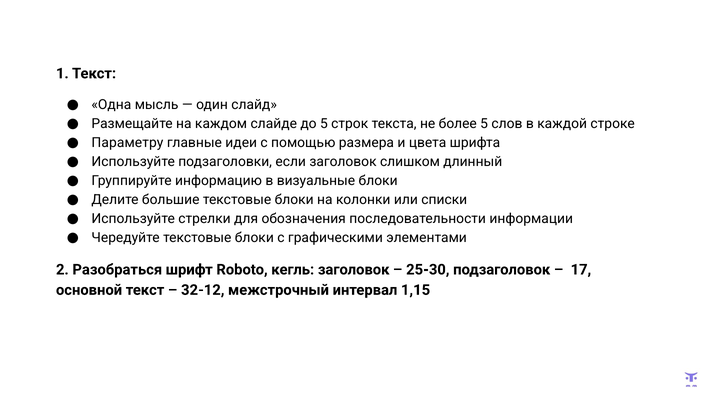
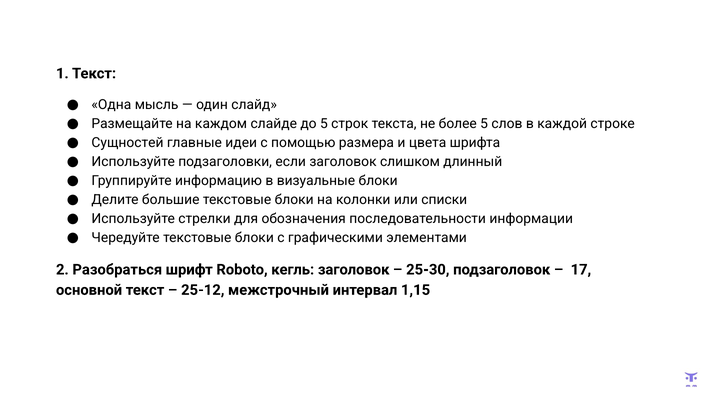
Параметру: Параметру -> Сущностей
32-12: 32-12 -> 25-12
